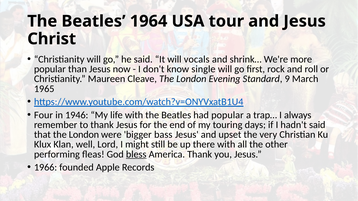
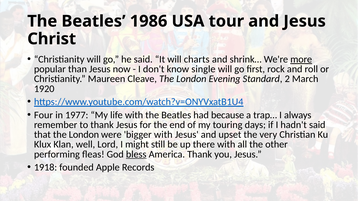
1964: 1964 -> 1986
vocals: vocals -> charts
more underline: none -> present
9: 9 -> 2
1965: 1965 -> 1920
1946: 1946 -> 1977
had popular: popular -> because
bigger bass: bass -> with
1966: 1966 -> 1918
